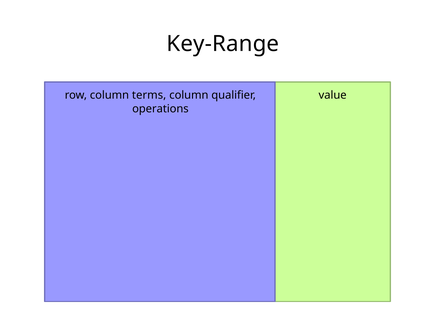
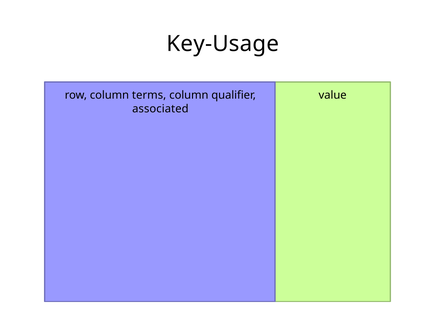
Key-Range: Key-Range -> Key-Usage
operations: operations -> associated
